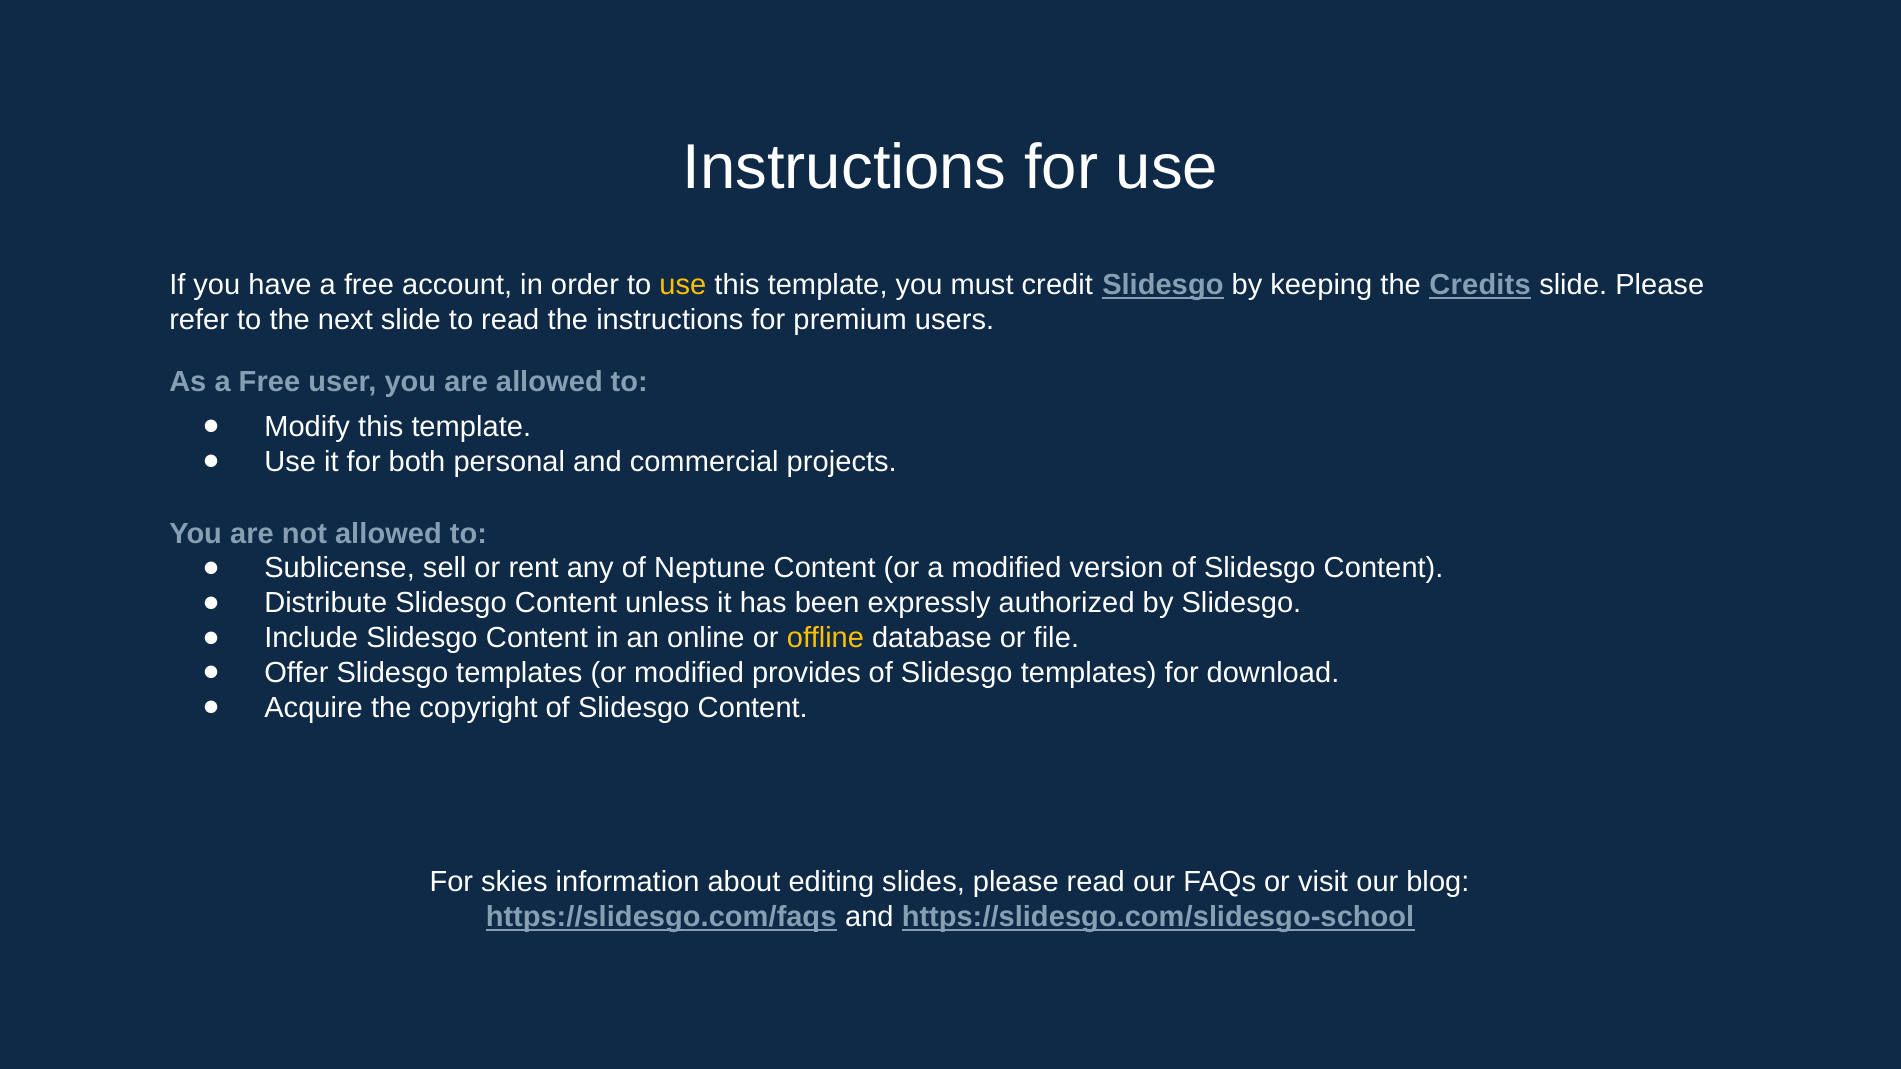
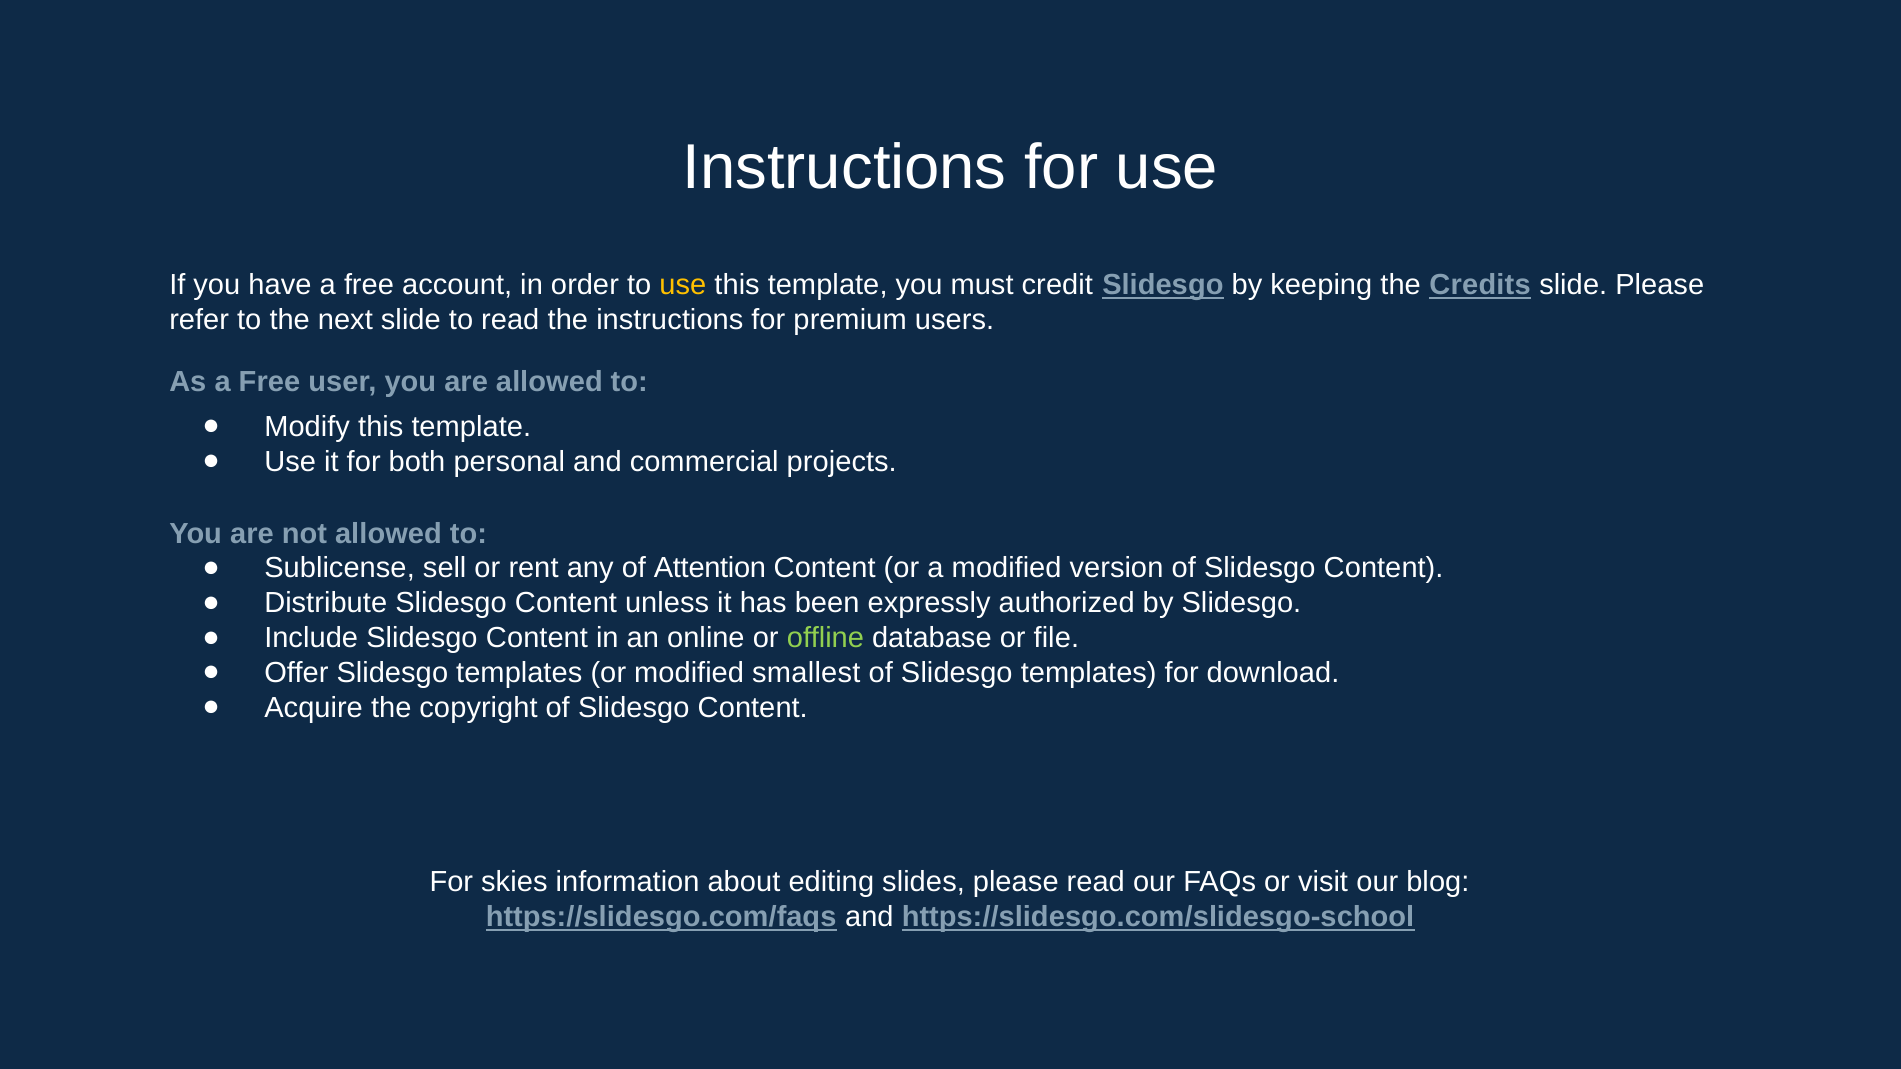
Neptune: Neptune -> Attention
offline colour: yellow -> light green
provides: provides -> smallest
